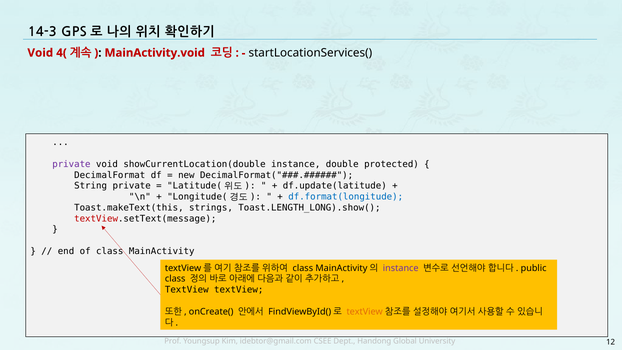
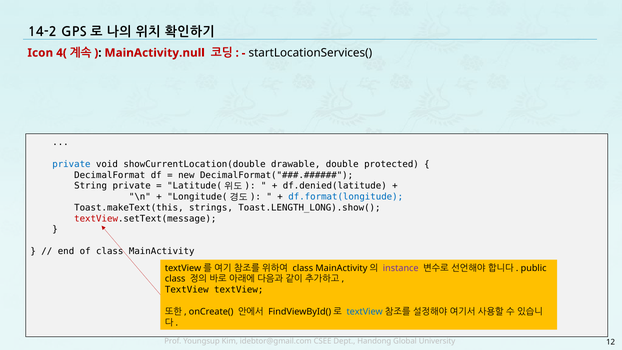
14-3: 14-3 -> 14-2
Void at (40, 53): Void -> Icon
MainActivity.void: MainActivity.void -> MainActivity.null
private at (71, 164) colour: purple -> blue
showCurrentLocation(double instance: instance -> drawable
df.update(latitude: df.update(latitude -> df.denied(latitude
textView at (365, 312) colour: orange -> blue
